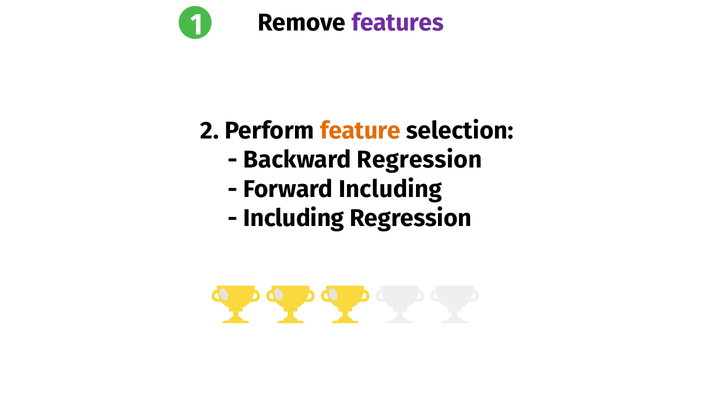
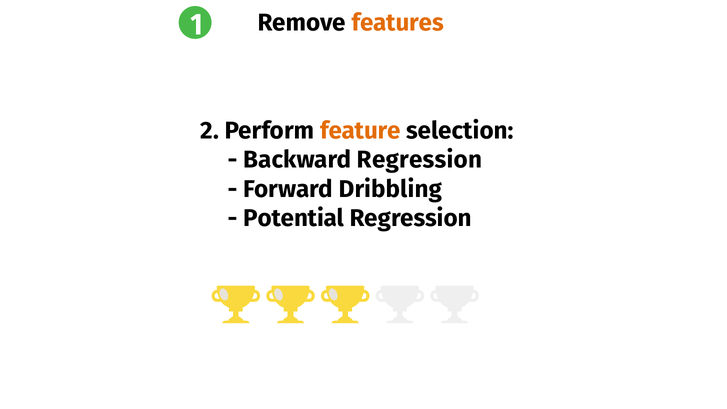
features colour: purple -> orange
Forward Including: Including -> Dribbling
Including at (294, 218): Including -> Potential
